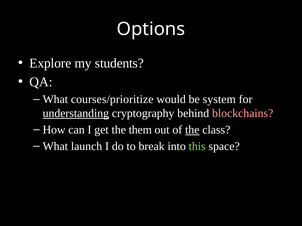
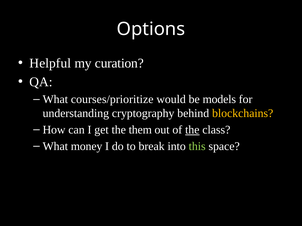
Explore: Explore -> Helpful
students: students -> curation
system: system -> models
understanding underline: present -> none
blockchains colour: pink -> yellow
launch: launch -> money
